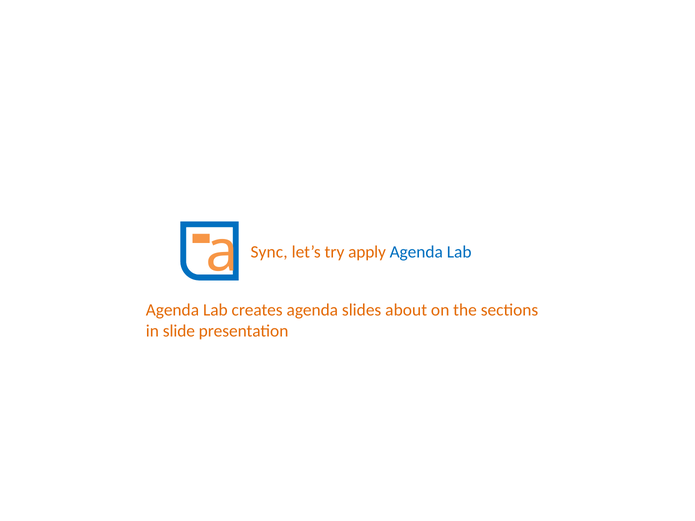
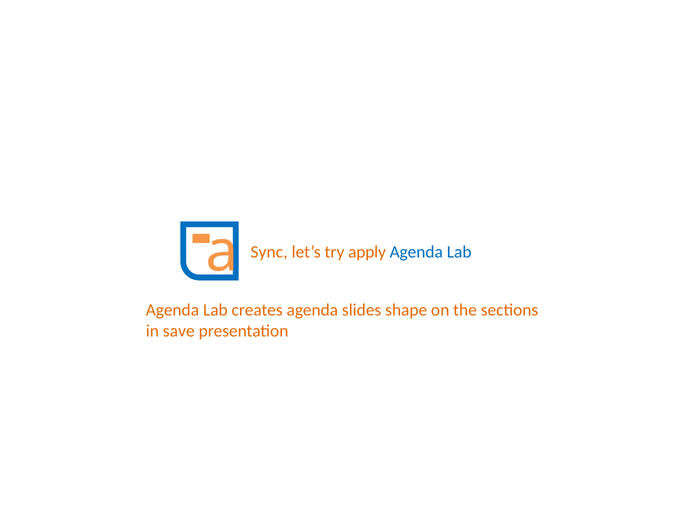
about: about -> shape
slide: slide -> save
